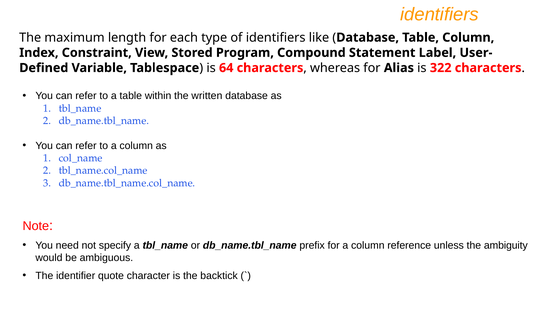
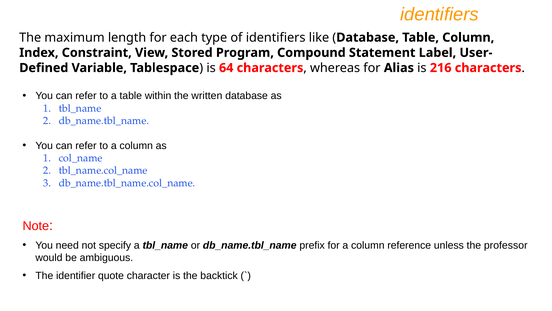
322: 322 -> 216
ambiguity: ambiguity -> professor
